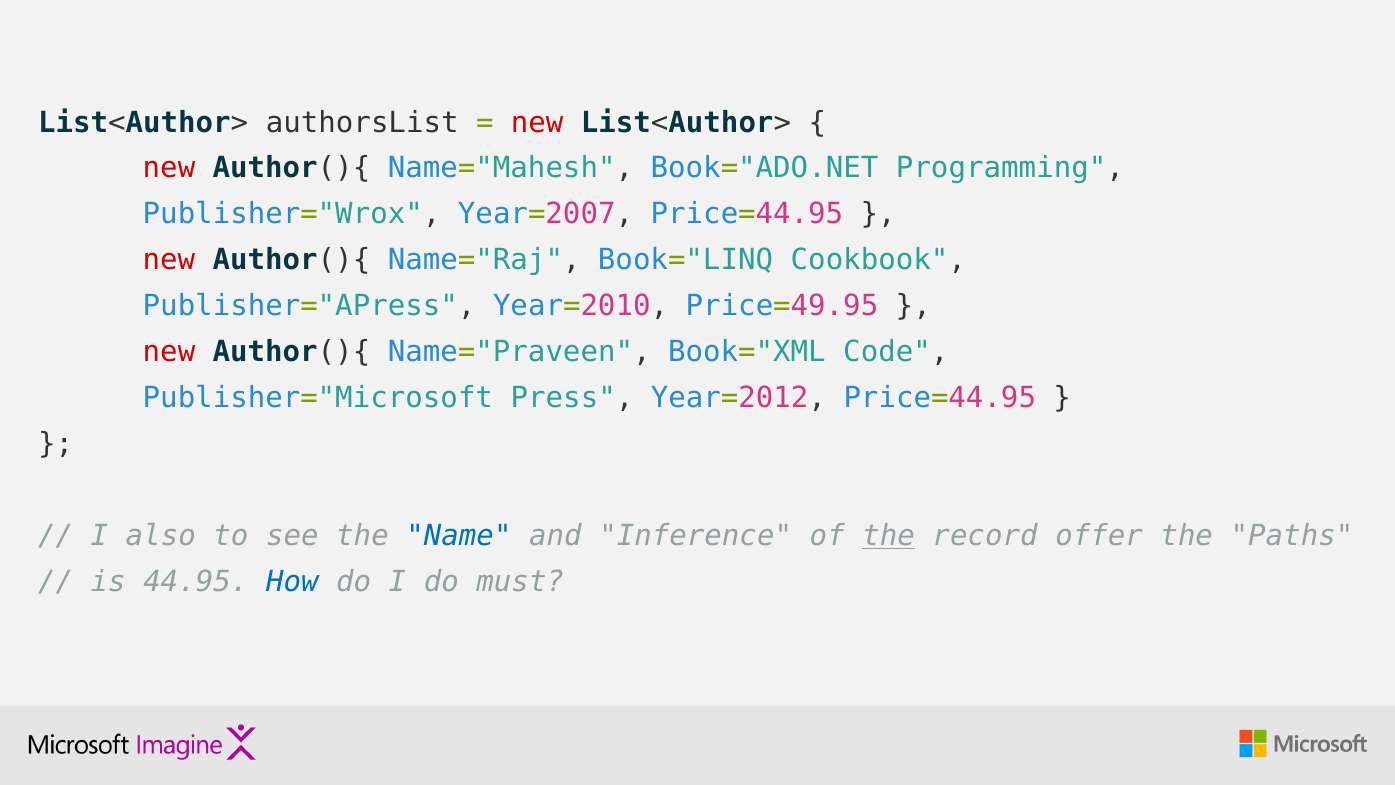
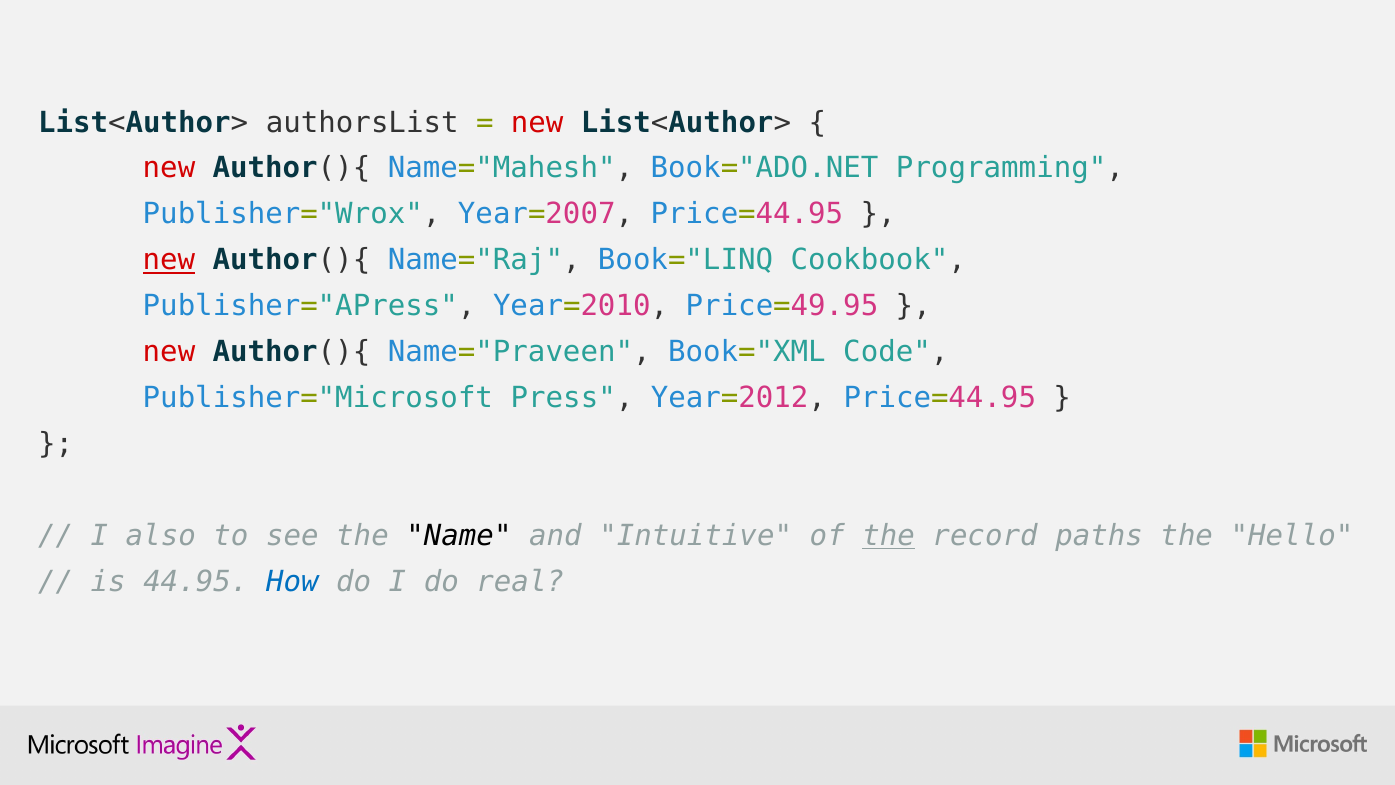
new at (169, 260) underline: none -> present
Name colour: blue -> black
Inference: Inference -> Intuitive
offer: offer -> paths
Paths: Paths -> Hello
must: must -> real
